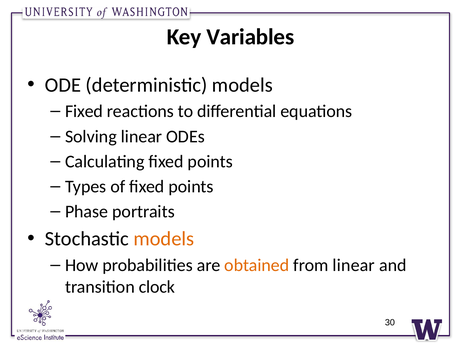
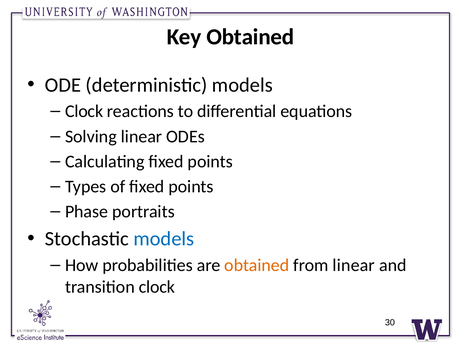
Key Variables: Variables -> Obtained
Fixed at (84, 112): Fixed -> Clock
models at (164, 239) colour: orange -> blue
